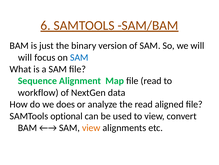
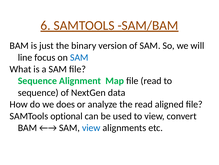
will at (25, 57): will -> line
workflow at (38, 92): workflow -> sequence
view at (91, 127) colour: orange -> blue
